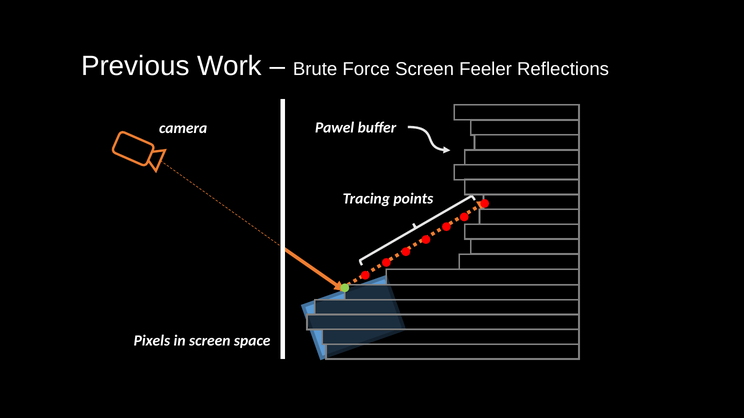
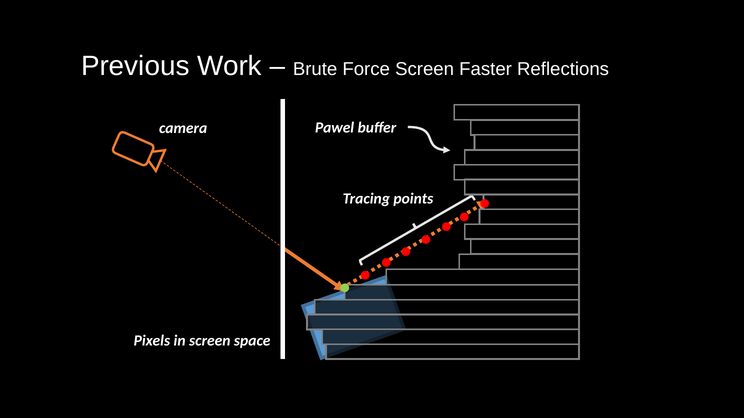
Feeler: Feeler -> Faster
